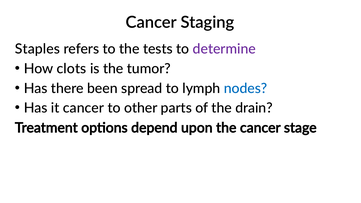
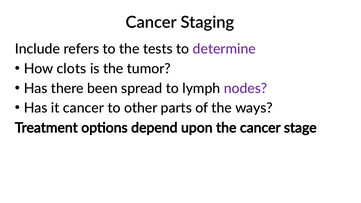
Staples: Staples -> Include
nodes colour: blue -> purple
drain: drain -> ways
